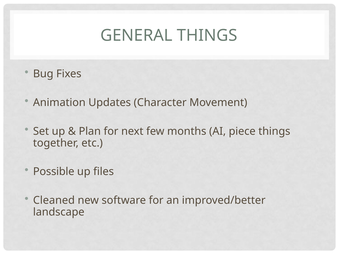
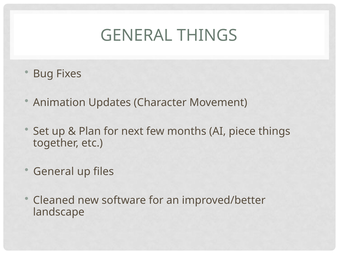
Possible at (54, 172): Possible -> General
